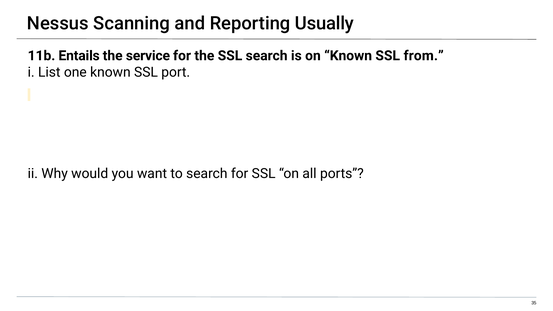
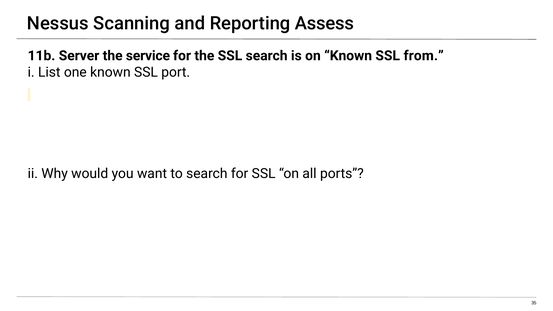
Usually: Usually -> Assess
Entails: Entails -> Server
